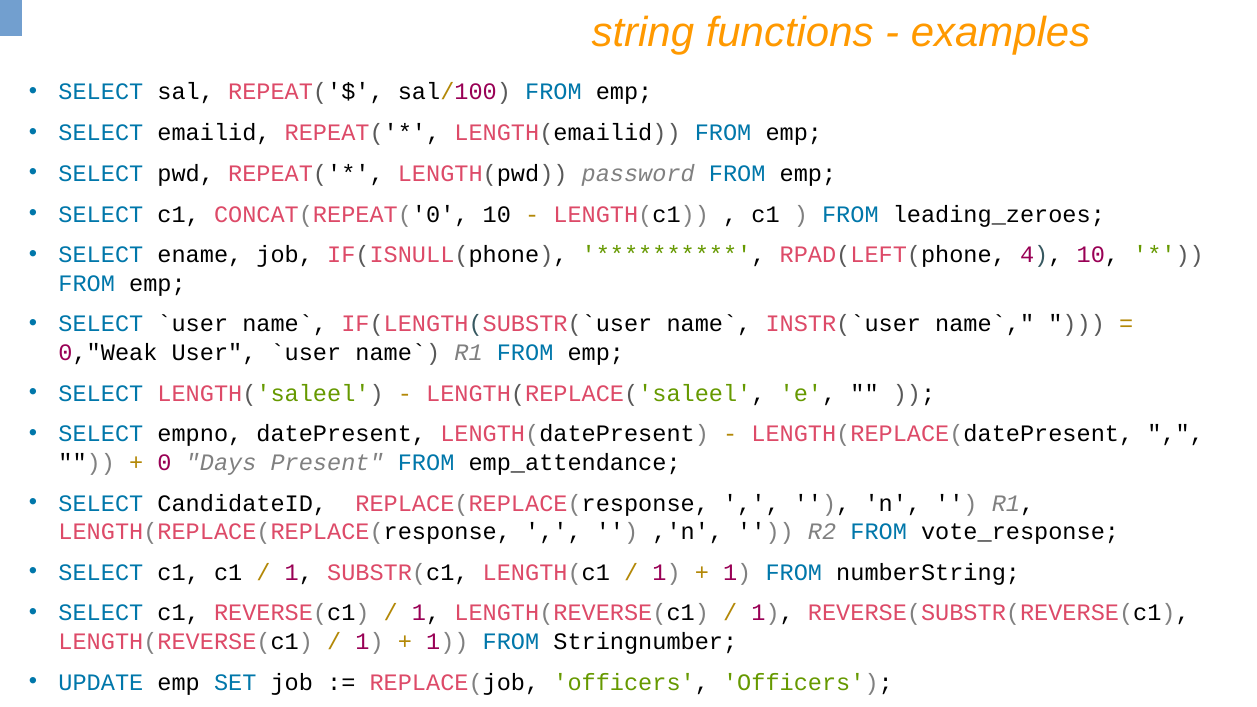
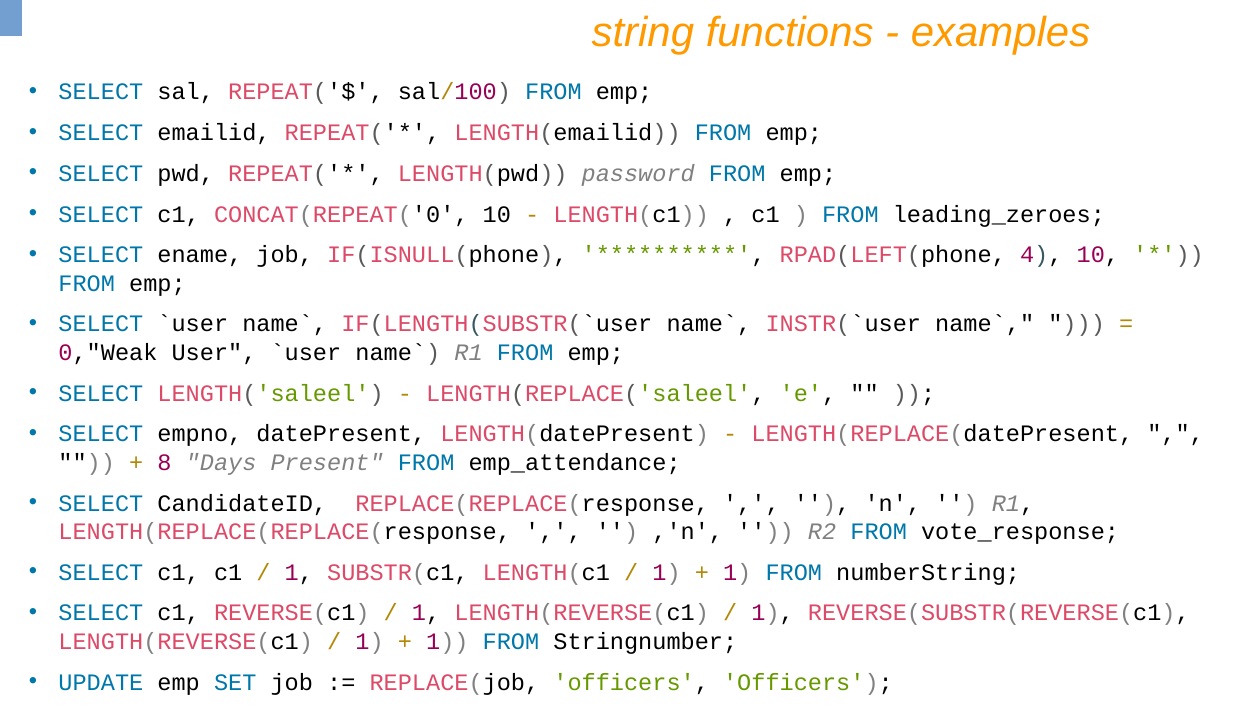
0: 0 -> 8
